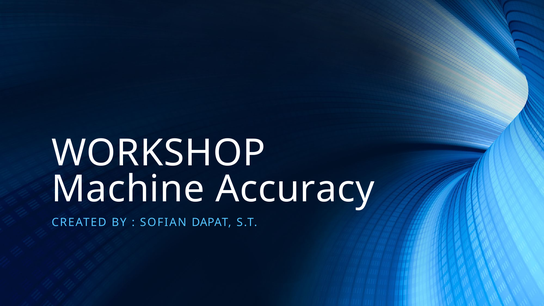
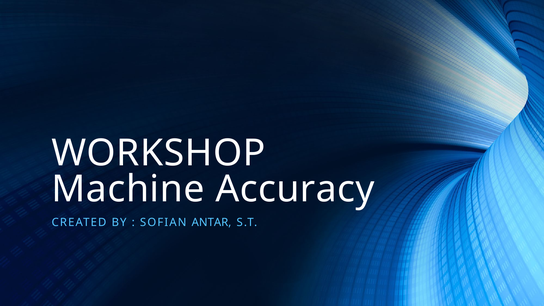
DAPAT: DAPAT -> ANTAR
